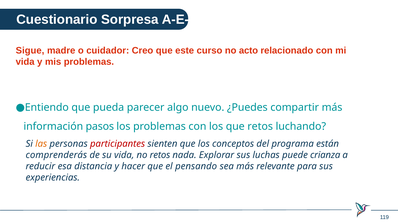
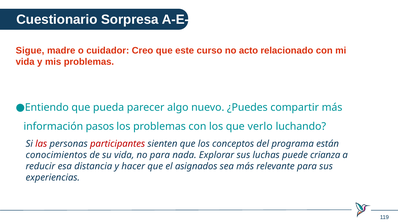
que retos: retos -> verlo
las colour: orange -> red
comprenderás: comprenderás -> conocimientos
no retos: retos -> para
pensando: pensando -> asignados
